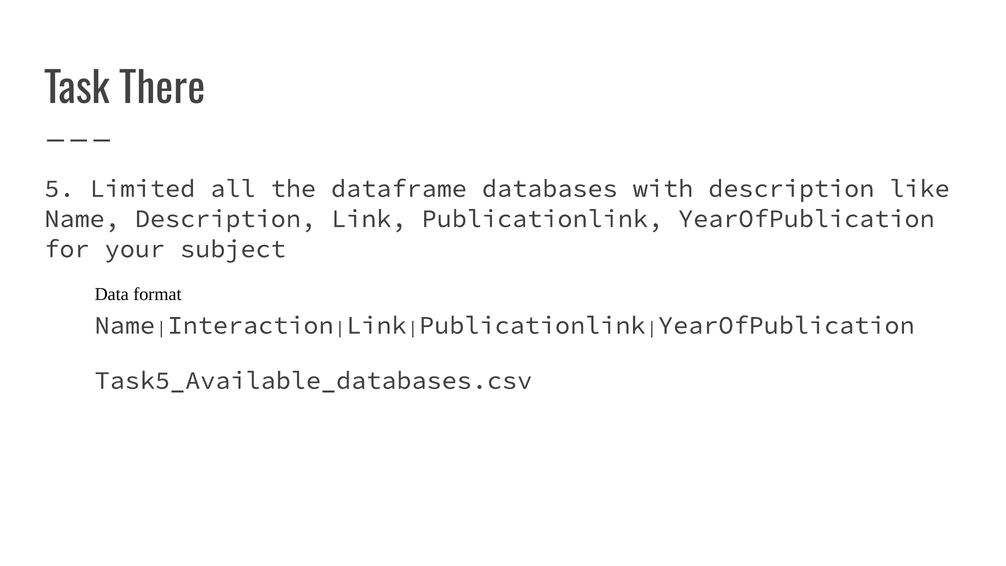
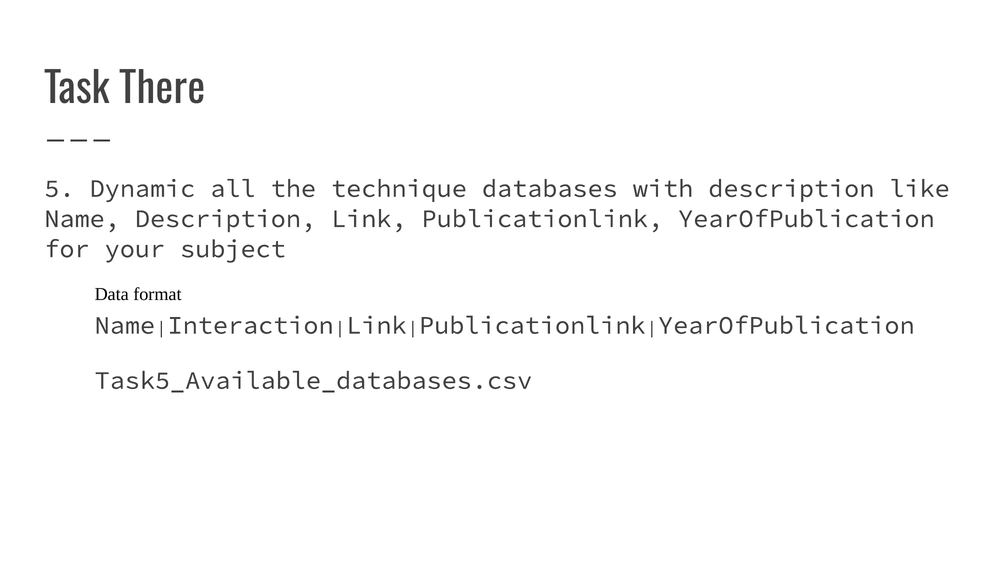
Limited: Limited -> Dynamic
dataframe: dataframe -> technique
